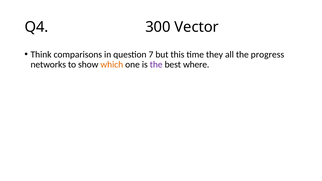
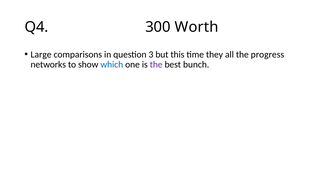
Vector: Vector -> Worth
Think: Think -> Large
7: 7 -> 3
which colour: orange -> blue
where: where -> bunch
